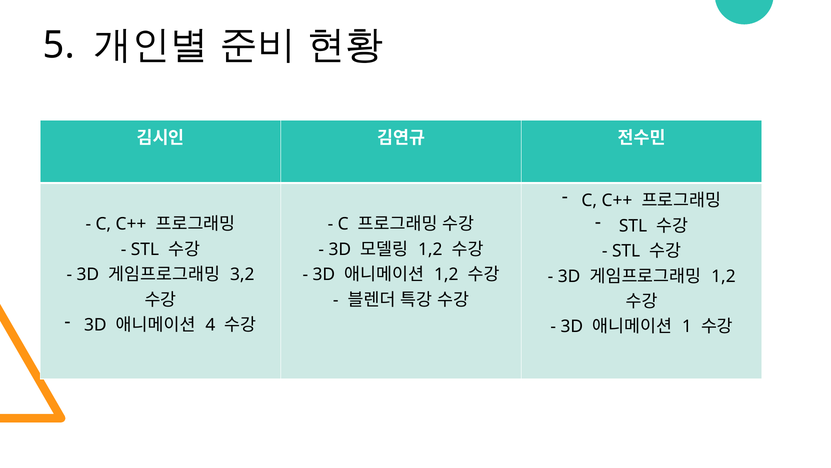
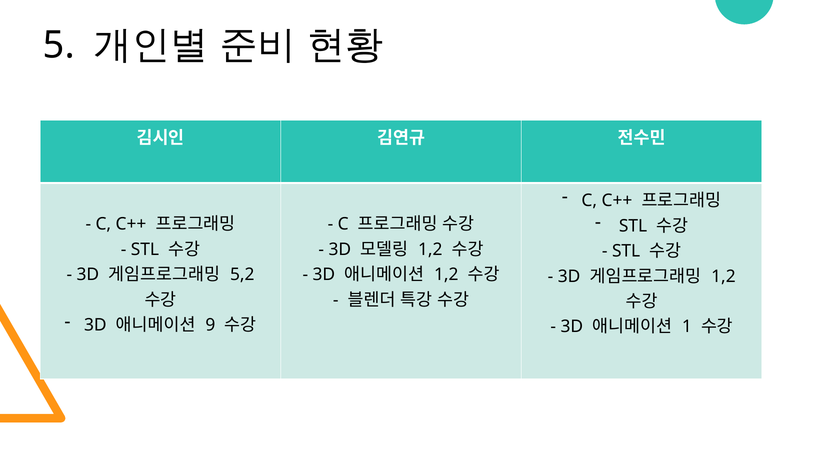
3,2: 3,2 -> 5,2
4: 4 -> 9
